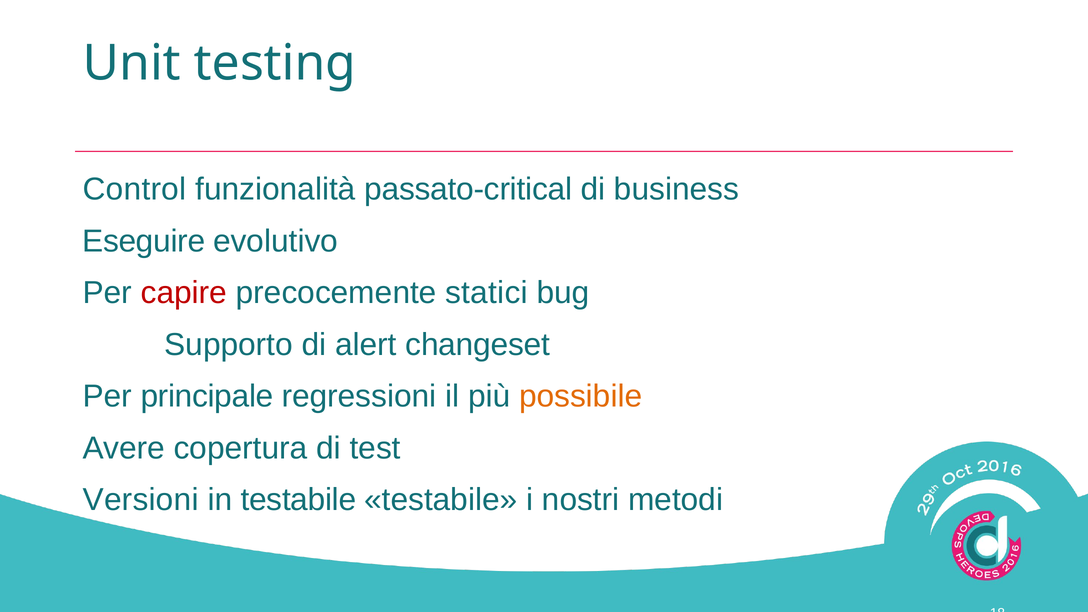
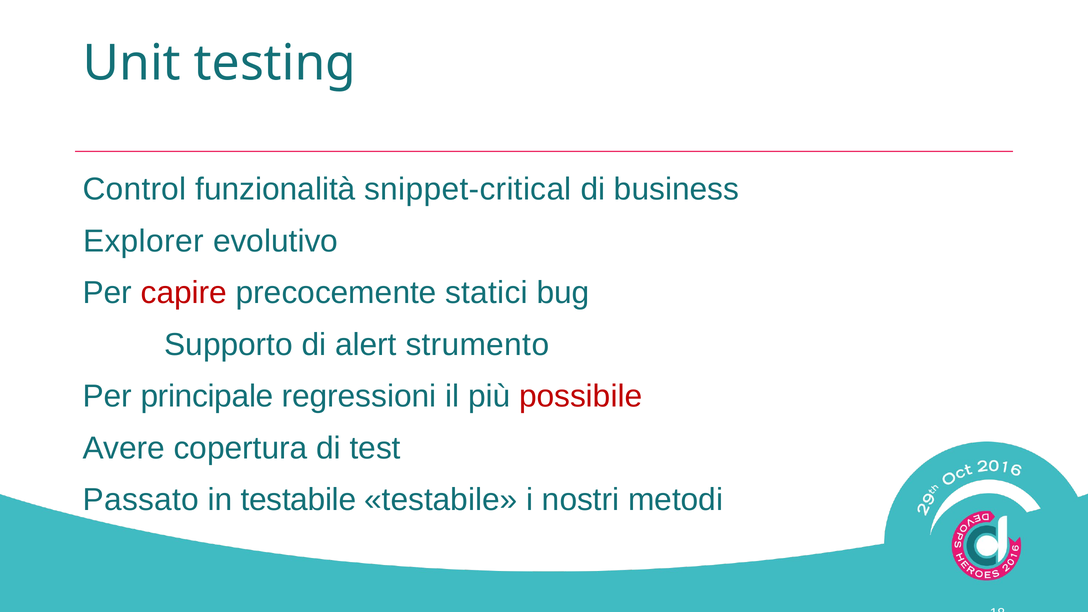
passato-critical: passato-critical -> snippet-critical
Eseguire: Eseguire -> Explorer
changeset: changeset -> strumento
possibile colour: orange -> red
Versioni: Versioni -> Passato
